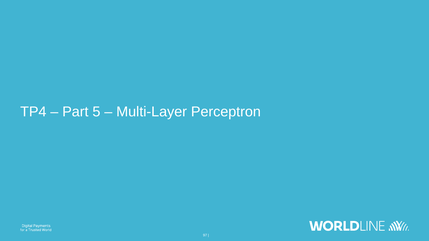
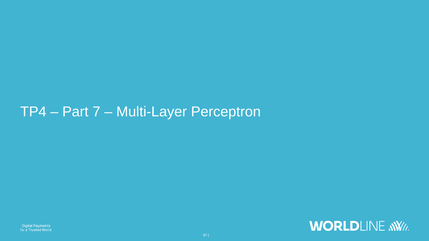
5: 5 -> 7
